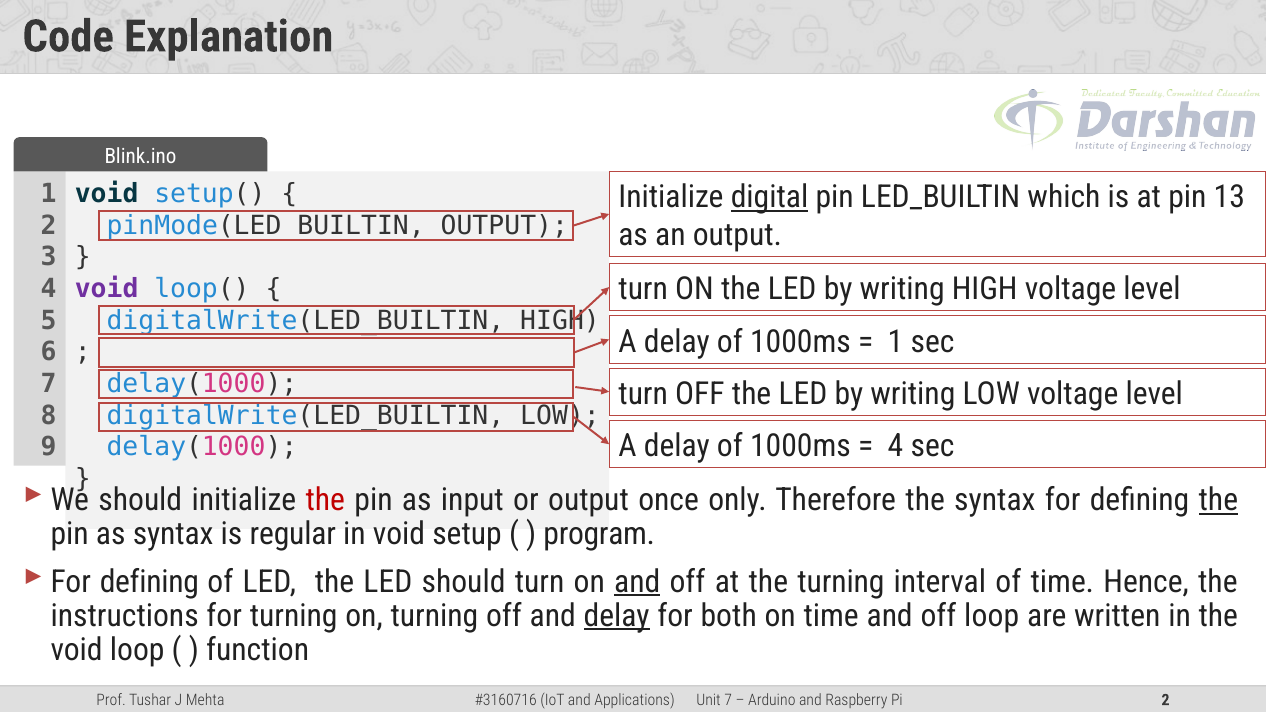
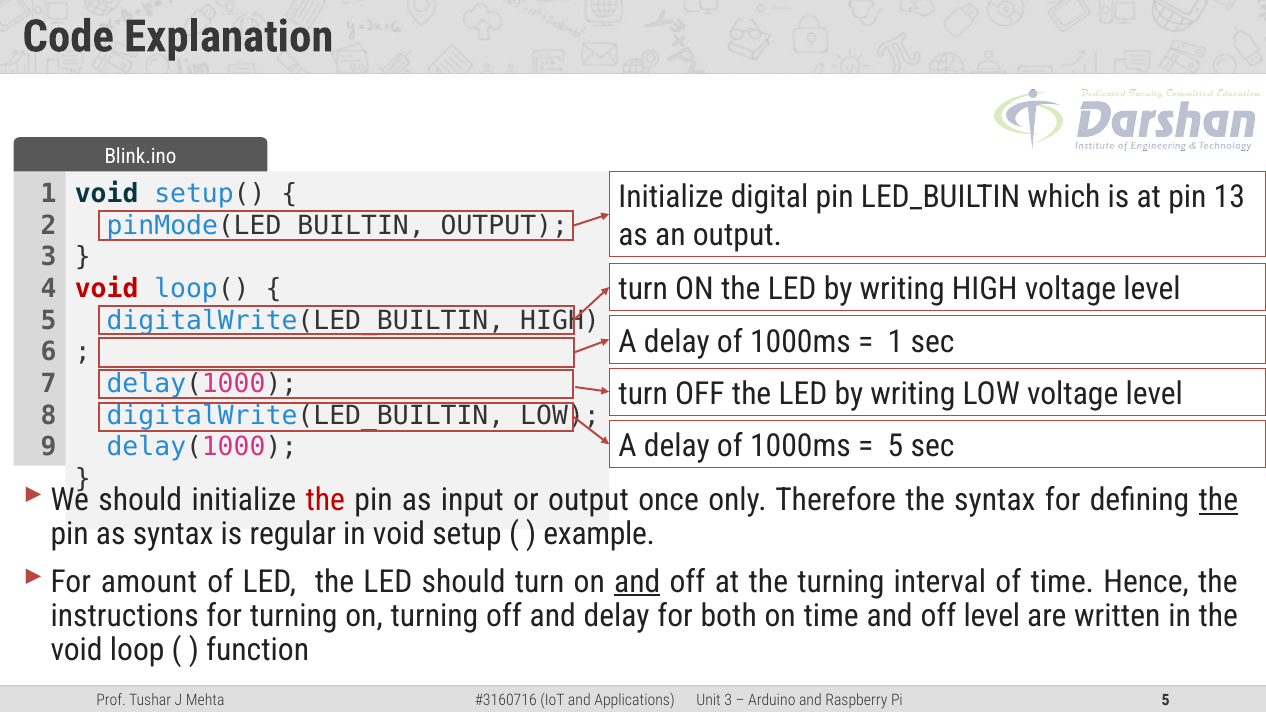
digital underline: present -> none
void at (107, 289) colour: purple -> red
4 at (896, 447): 4 -> 5
program: program -> example
defining at (149, 582): defining -> amount
delay at (617, 616) underline: present -> none
off loop: loop -> level
7 at (728, 700): 7 -> 3
2 at (1165, 700): 2 -> 5
